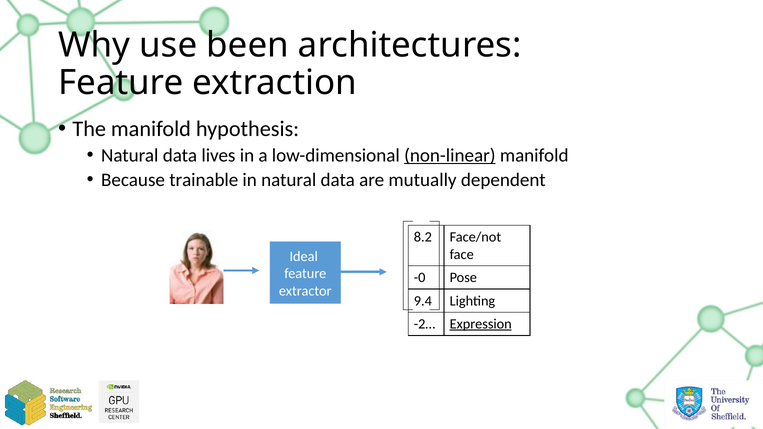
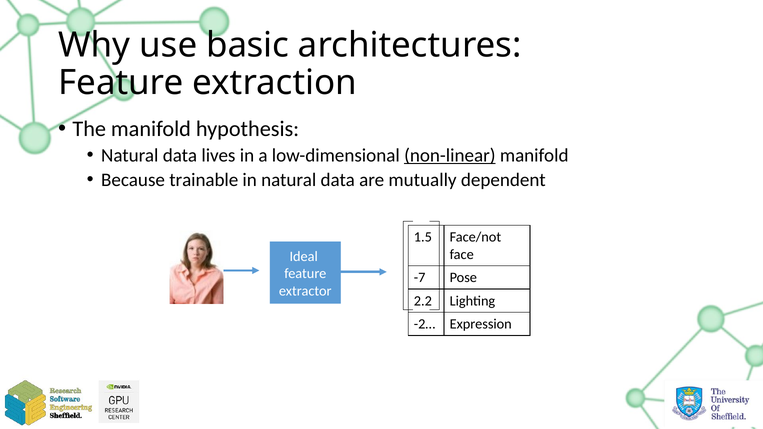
been: been -> basic
8.2: 8.2 -> 1.5
-0: -0 -> -7
9.4: 9.4 -> 2.2
Expression underline: present -> none
